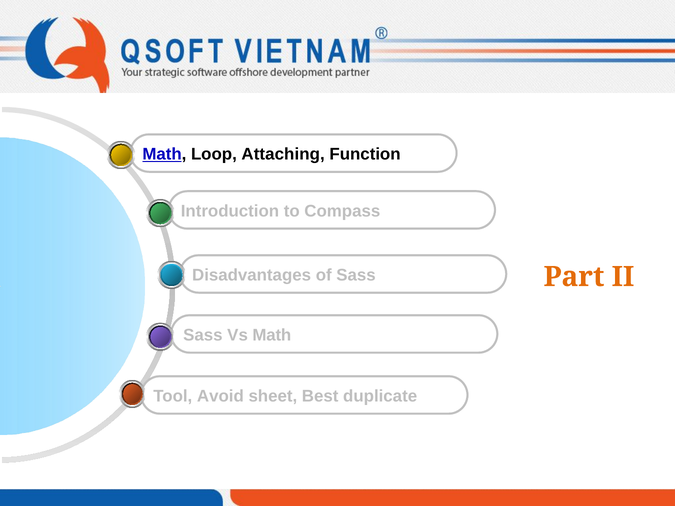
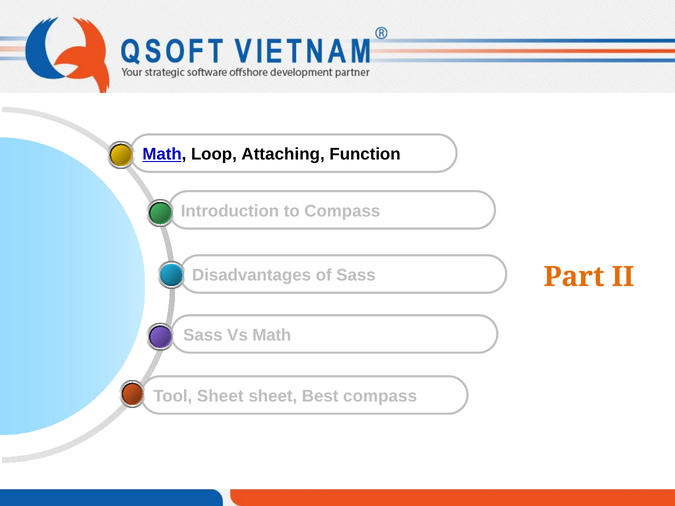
Avoid at (220, 396): Avoid -> Sheet
Best duplicate: duplicate -> compass
